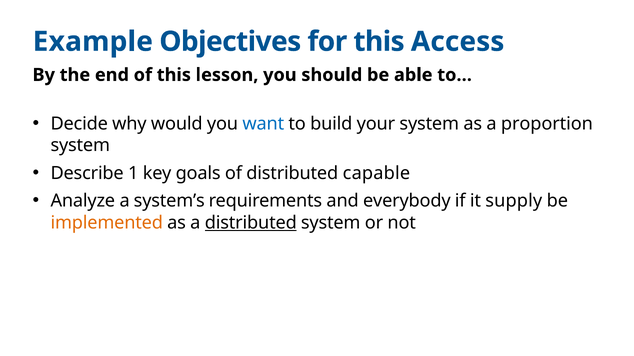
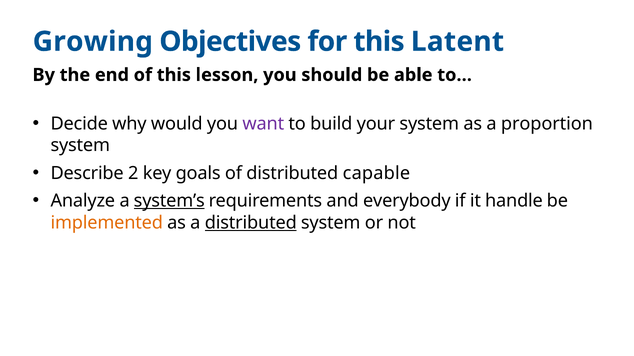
Example: Example -> Growing
Access: Access -> Latent
want colour: blue -> purple
1: 1 -> 2
system’s underline: none -> present
supply: supply -> handle
